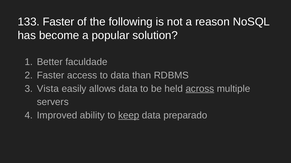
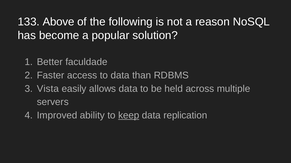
133 Faster: Faster -> Above
across underline: present -> none
preparado: preparado -> replication
